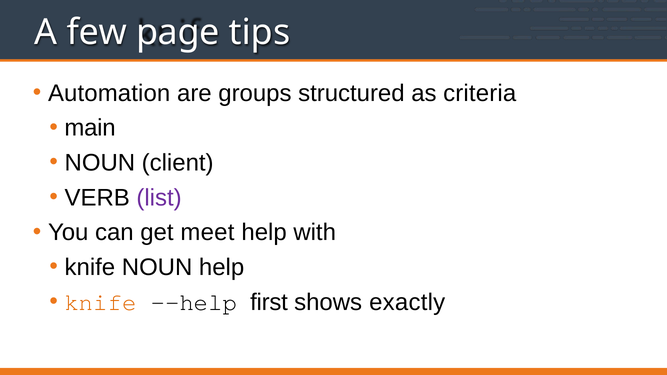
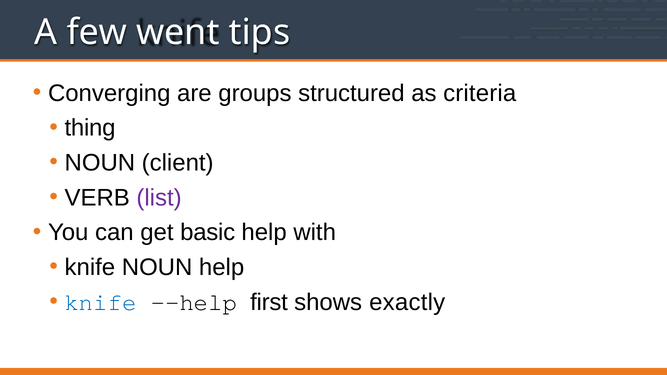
page: page -> went
Automation: Automation -> Converging
main: main -> thing
meet: meet -> basic
knife at (101, 302) colour: orange -> blue
